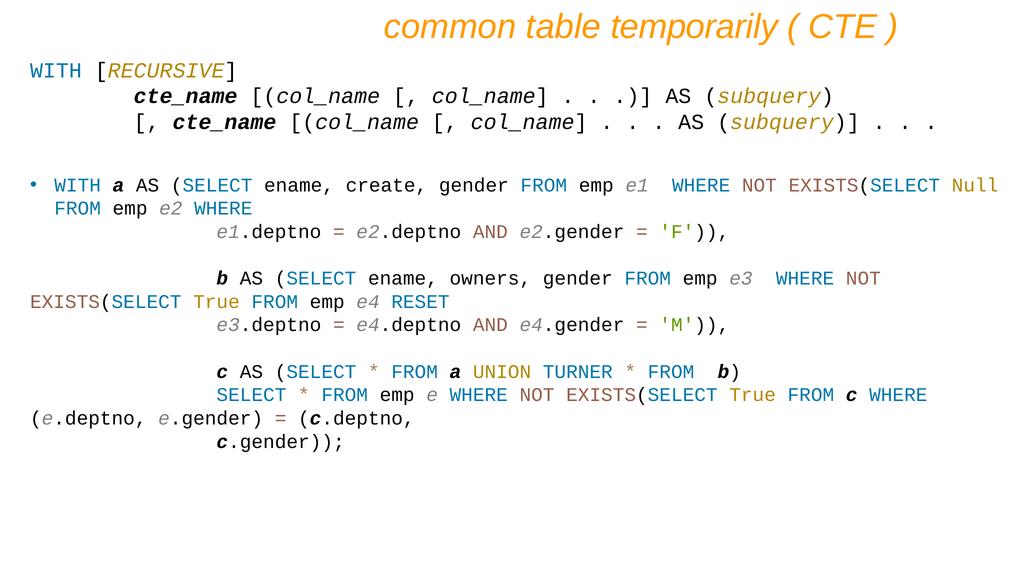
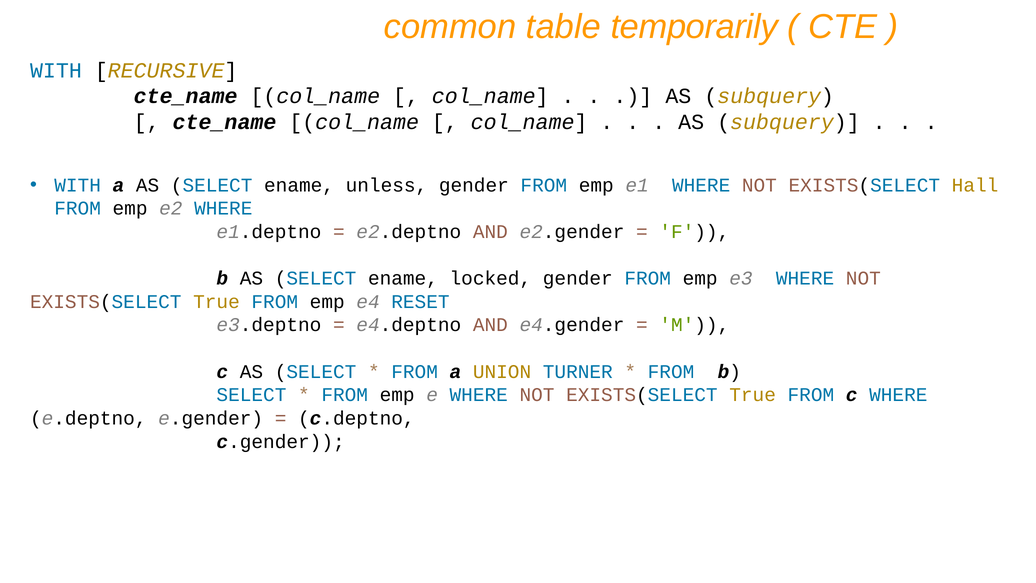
create: create -> unless
Null: Null -> Hall
owners: owners -> locked
